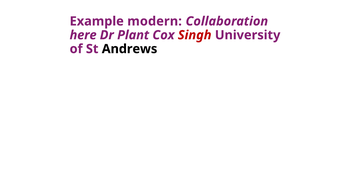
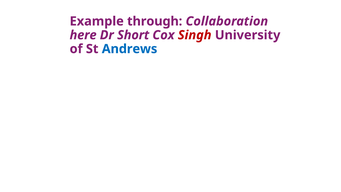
modern: modern -> through
Plant: Plant -> Short
Andrews colour: black -> blue
